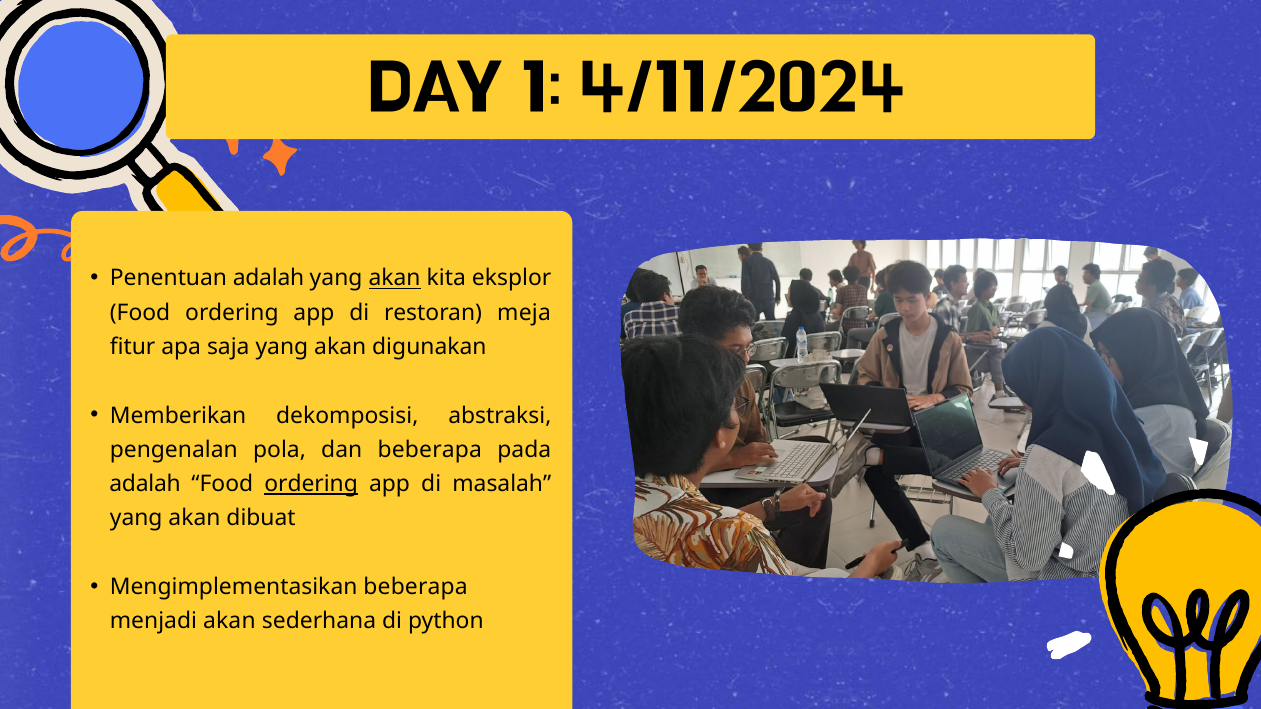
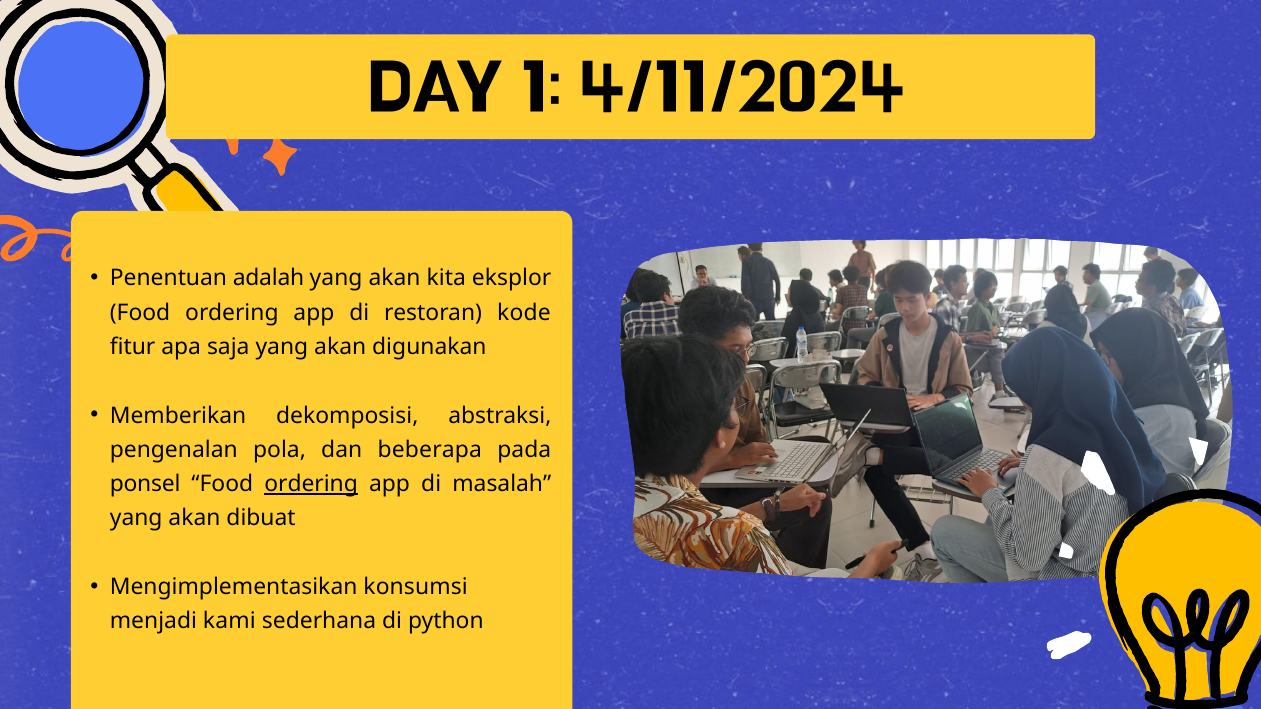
akan at (395, 278) underline: present -> none
meja: meja -> kode
adalah at (145, 484): adalah -> ponsel
Mengimplementasikan beberapa: beberapa -> konsumsi
menjadi akan: akan -> kami
